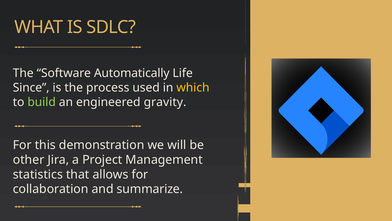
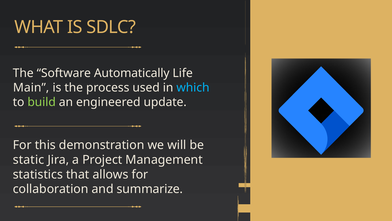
Since: Since -> Main
which colour: yellow -> light blue
gravity: gravity -> update
other: other -> static
